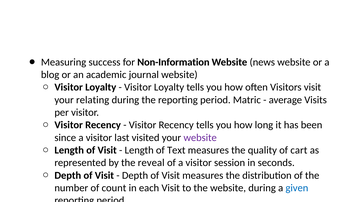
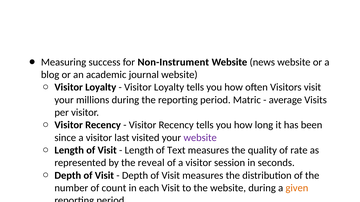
Non-Information: Non-Information -> Non-Instrument
relating: relating -> millions
cart: cart -> rate
given colour: blue -> orange
